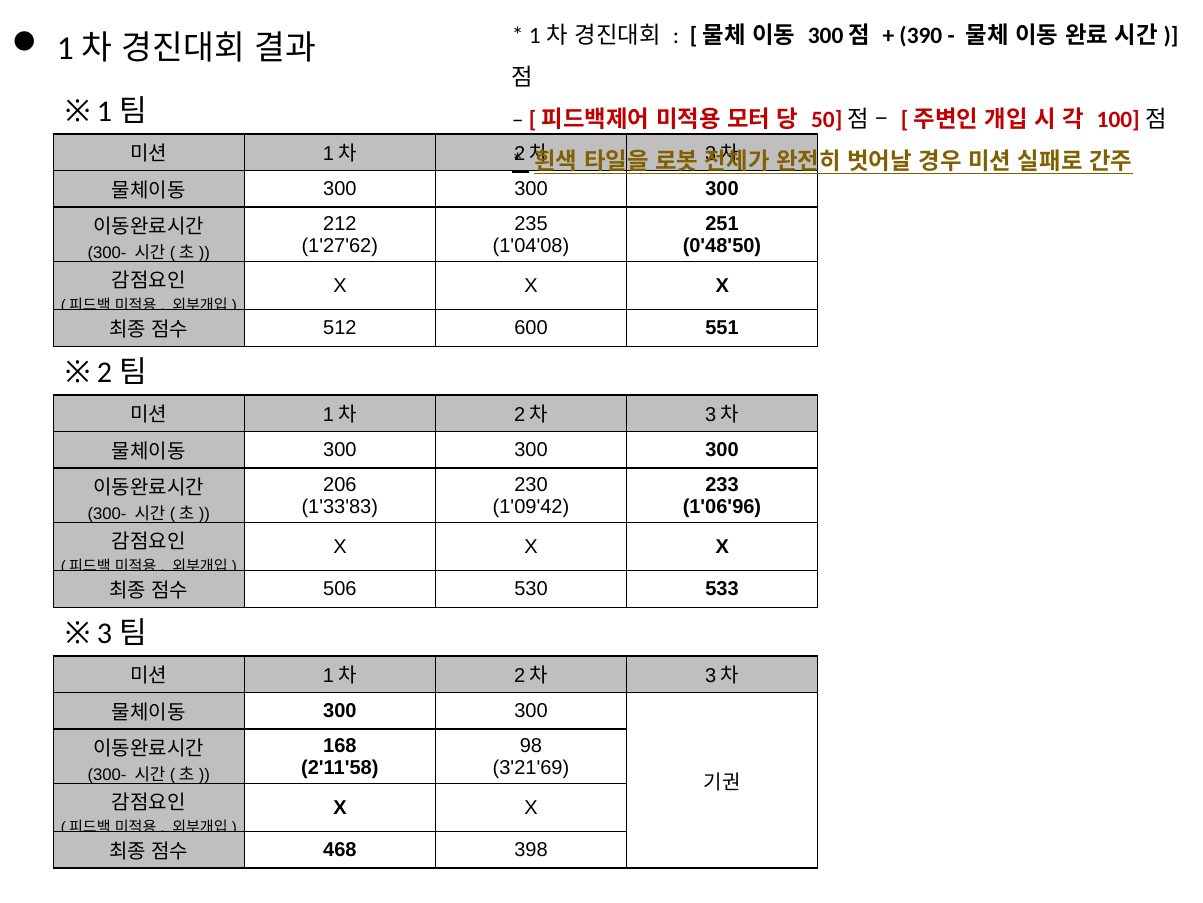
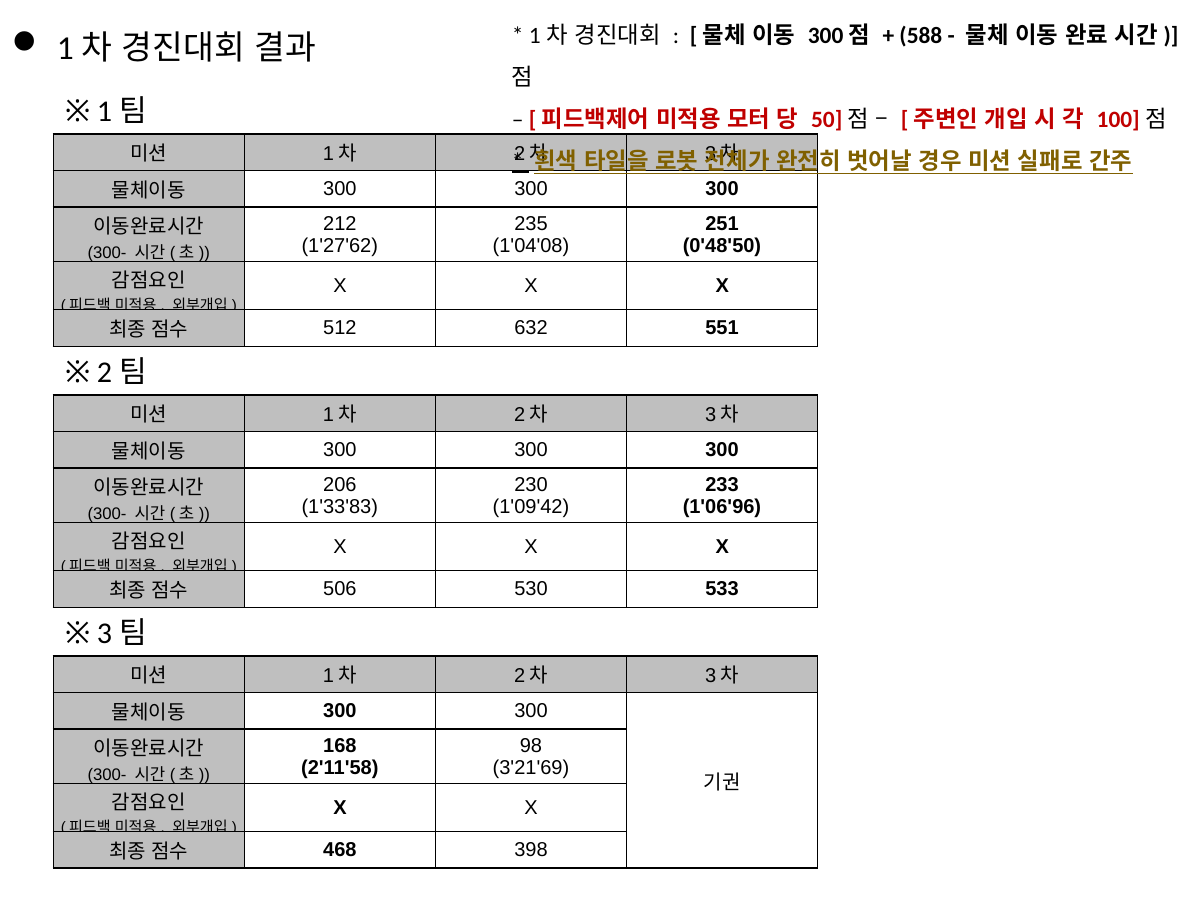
390: 390 -> 588
600: 600 -> 632
